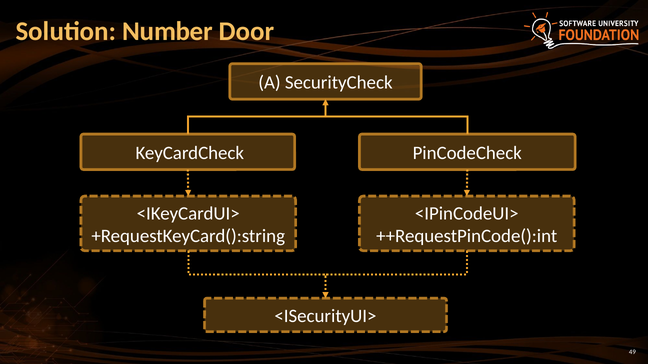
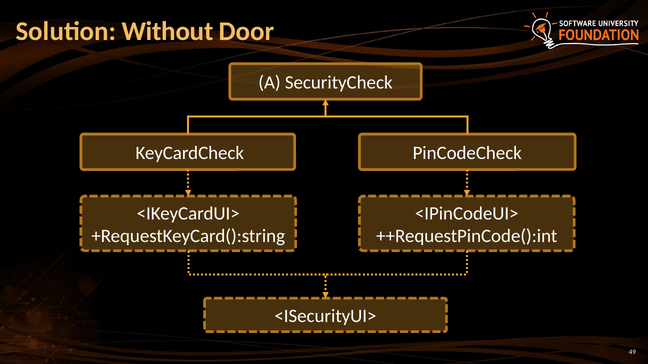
Number: Number -> Without
